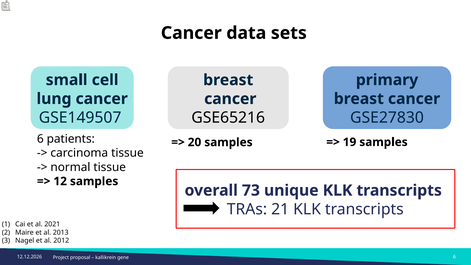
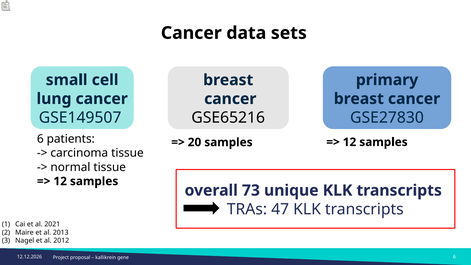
19 at (350, 142): 19 -> 12
21: 21 -> 47
